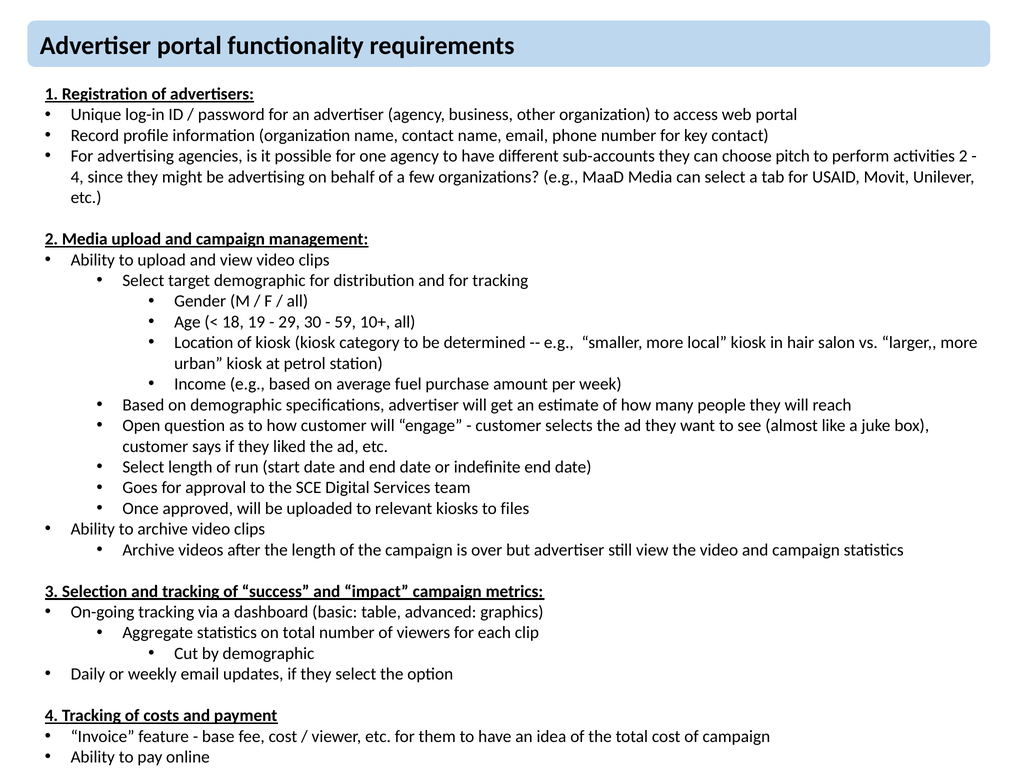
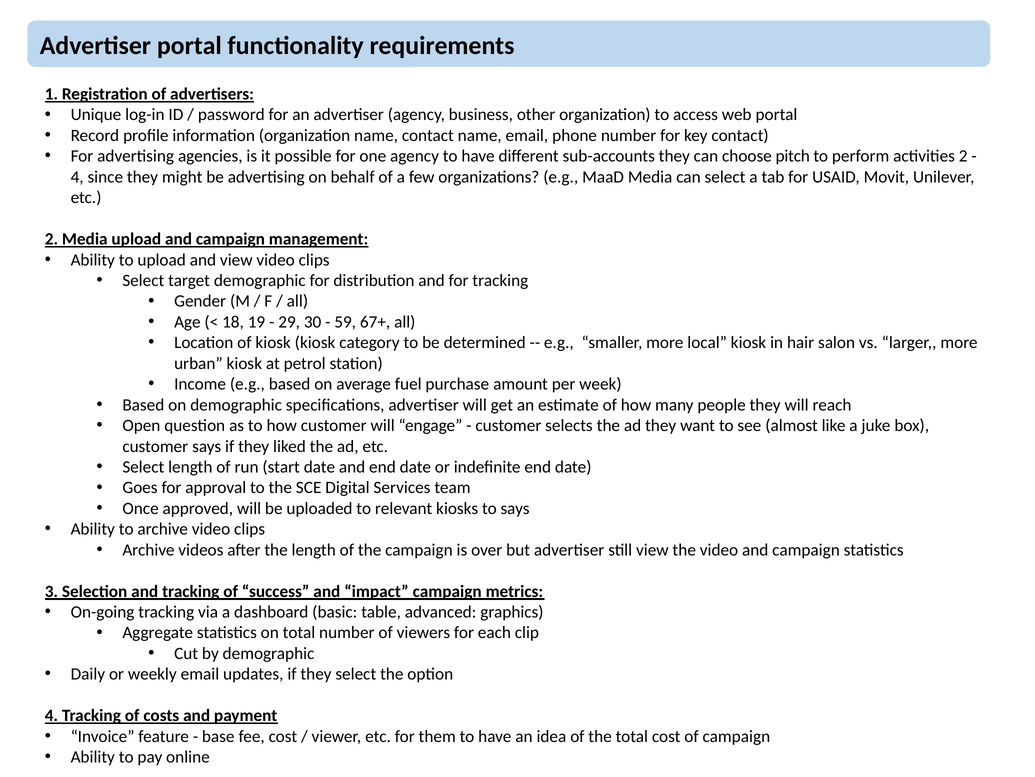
10+: 10+ -> 67+
to files: files -> says
